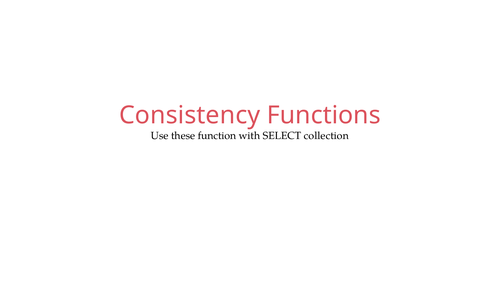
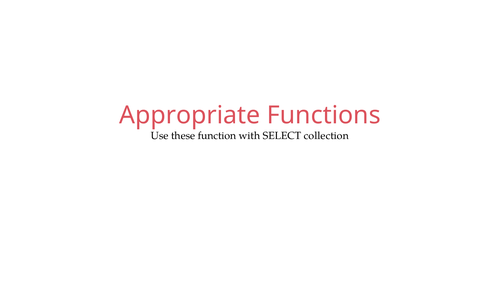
Consistency: Consistency -> Appropriate
